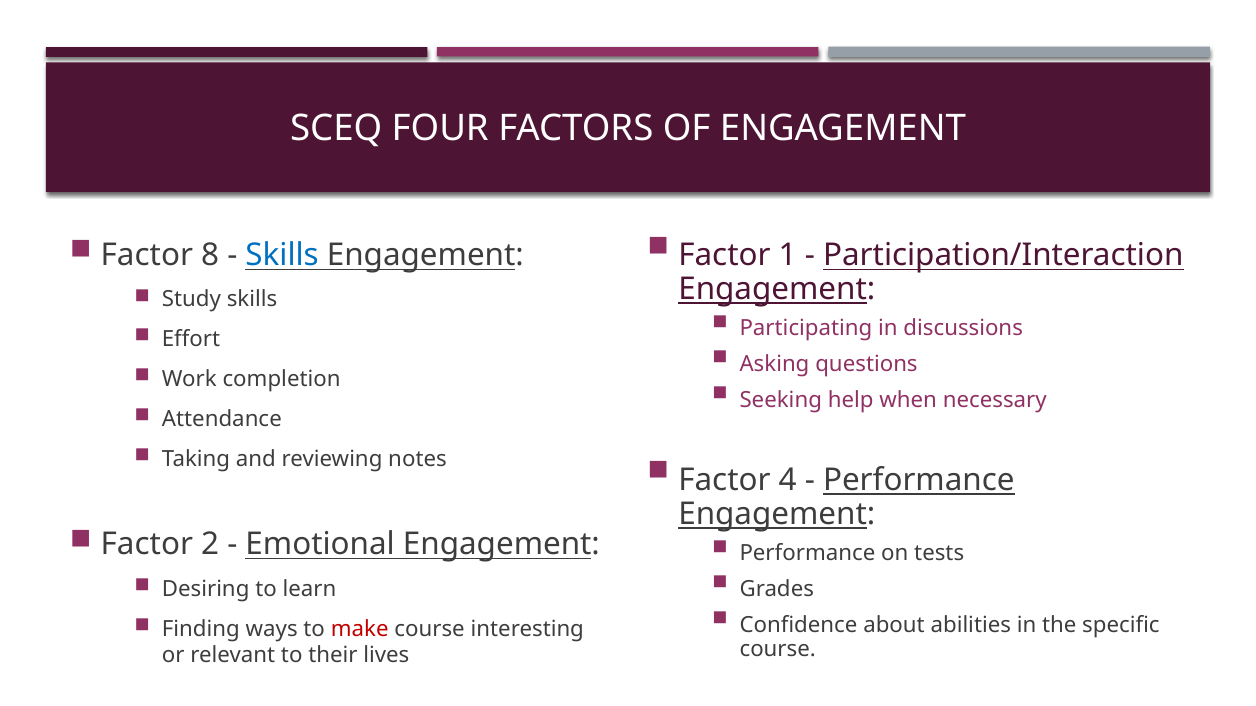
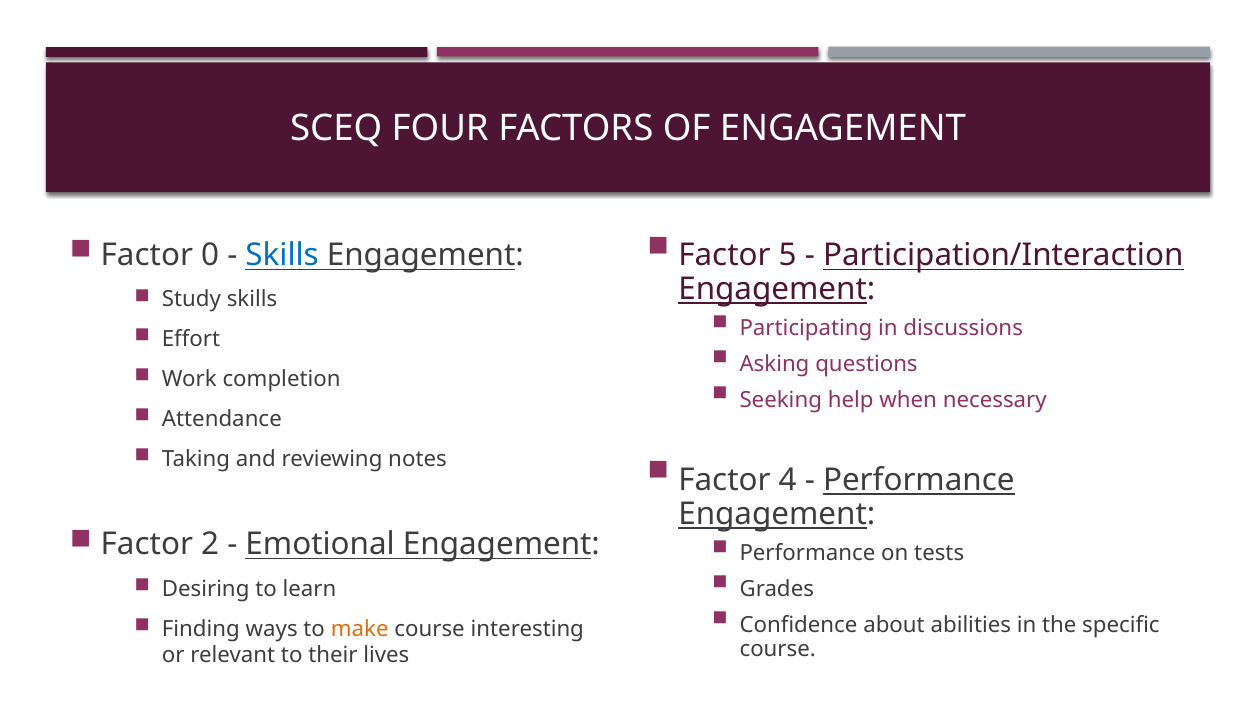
1: 1 -> 5
8: 8 -> 0
make colour: red -> orange
